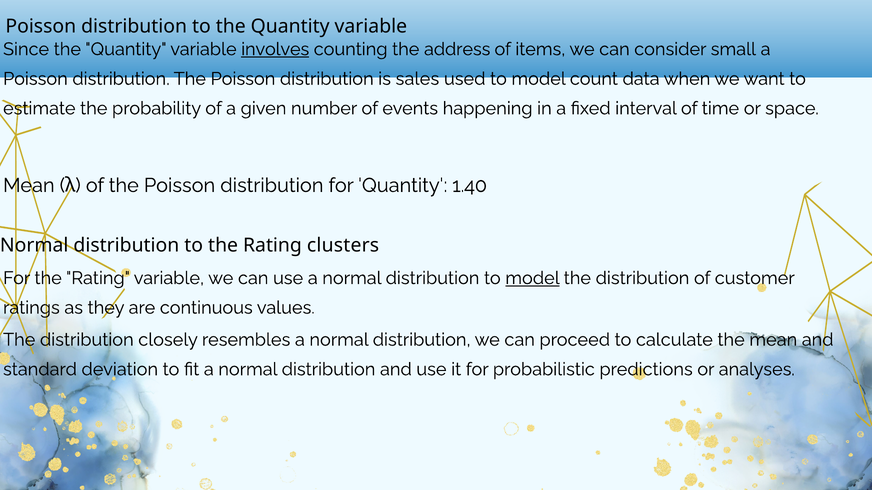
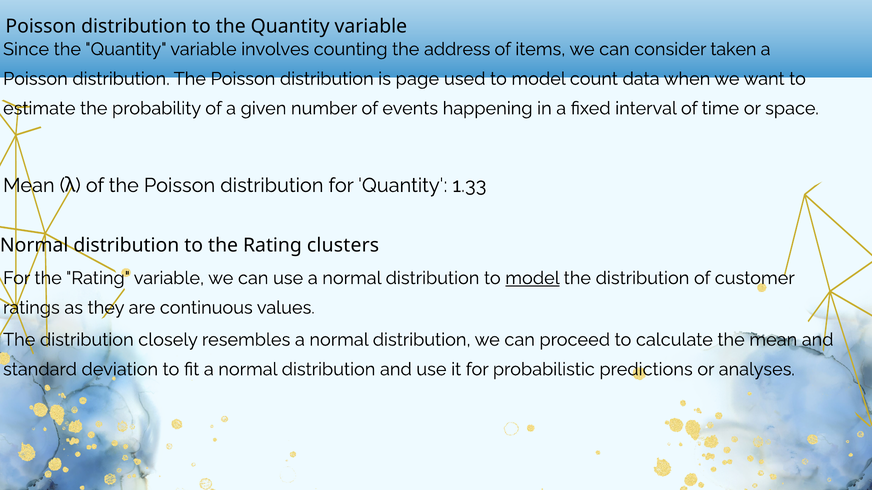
involves underline: present -> none
small: small -> taken
sales: sales -> page
1.40: 1.40 -> 1.33
